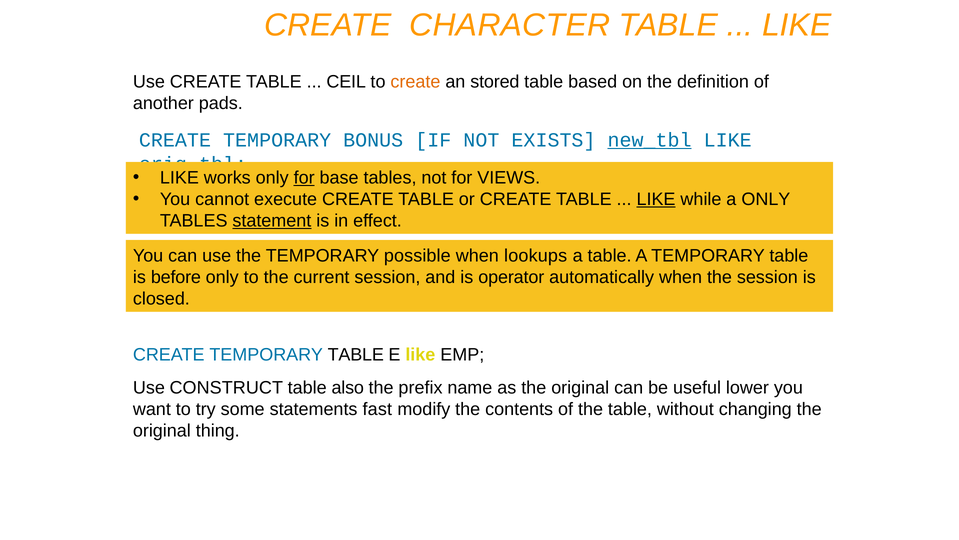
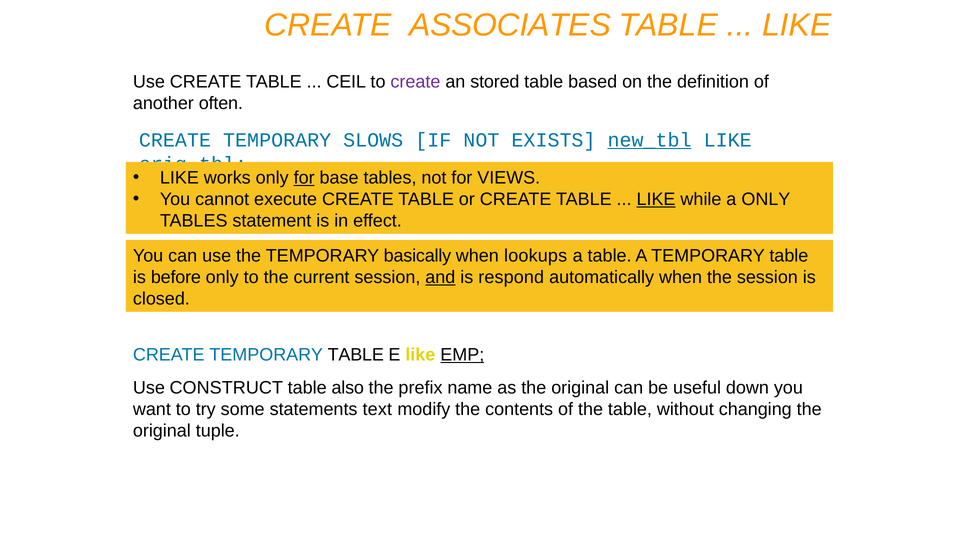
CHARACTER: CHARACTER -> ASSOCIATES
create at (415, 81) colour: orange -> purple
pads: pads -> often
BONUS: BONUS -> SLOWS
statement underline: present -> none
possible: possible -> basically
and underline: none -> present
operator: operator -> respond
EMP underline: none -> present
lower: lower -> down
fast: fast -> text
thing: thing -> tuple
